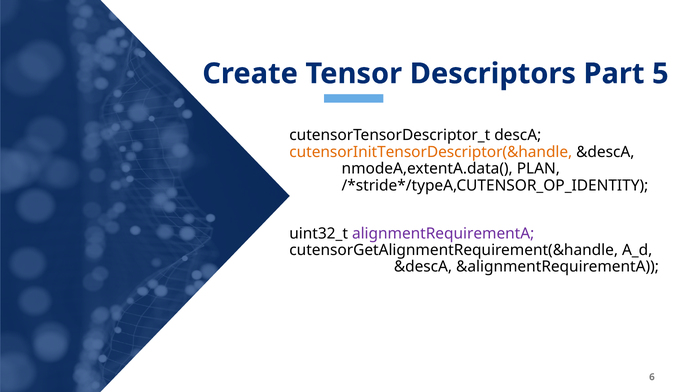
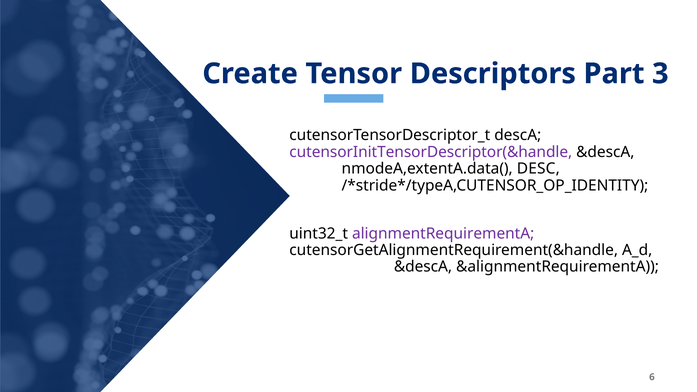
5: 5 -> 3
cutensorInitTensorDescriptor(&handle colour: orange -> purple
PLAN: PLAN -> DESC
